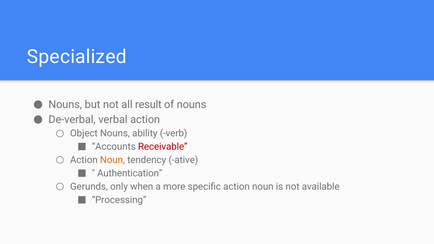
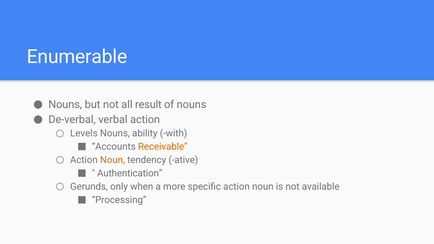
Specialized: Specialized -> Enumerable
Object: Object -> Levels
verb: verb -> with
Receivable colour: red -> orange
